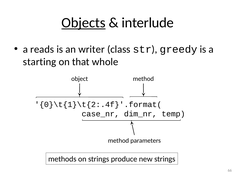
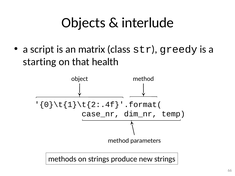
Objects underline: present -> none
reads: reads -> script
writer: writer -> matrix
whole: whole -> health
